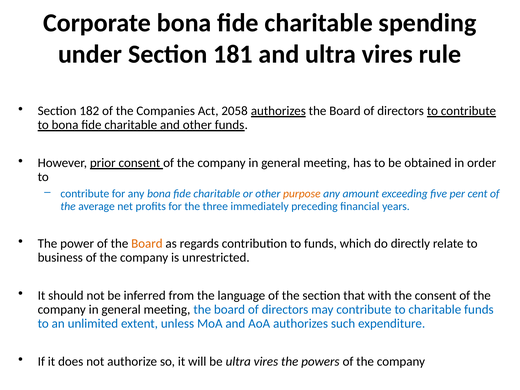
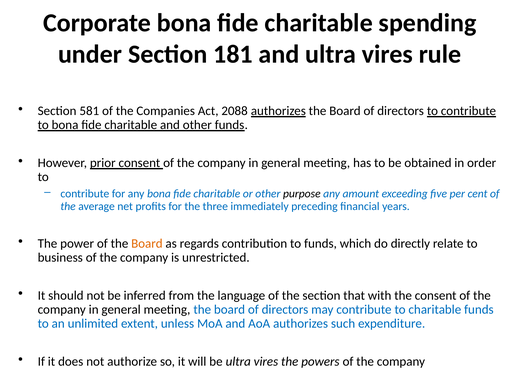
182: 182 -> 581
2058: 2058 -> 2088
purpose colour: orange -> black
